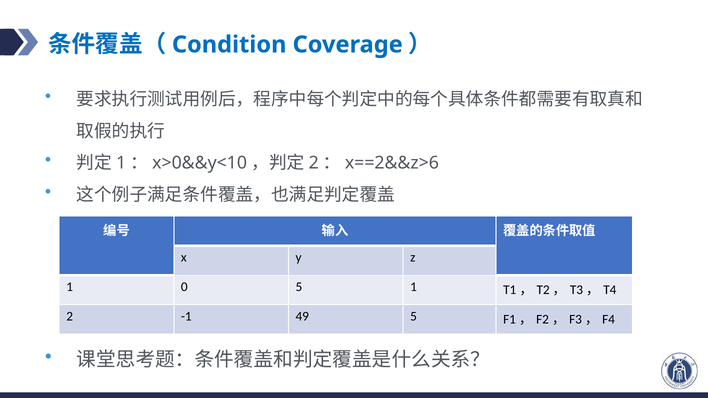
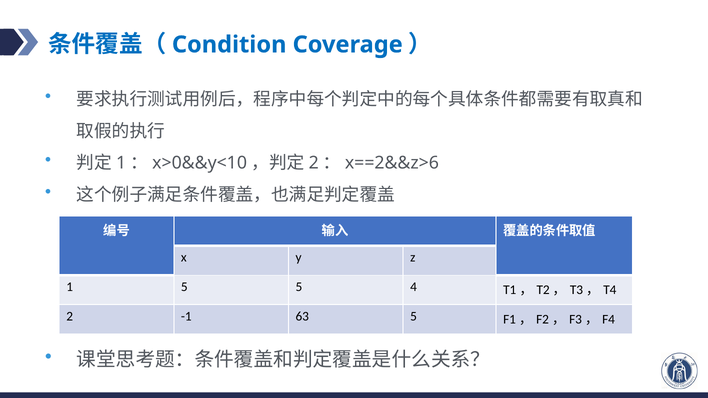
1 0: 0 -> 5
5 1: 1 -> 4
49: 49 -> 63
